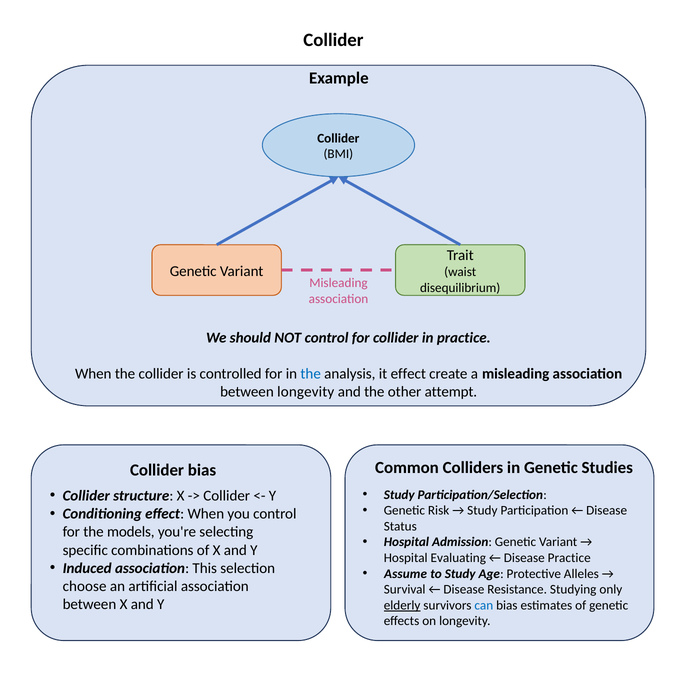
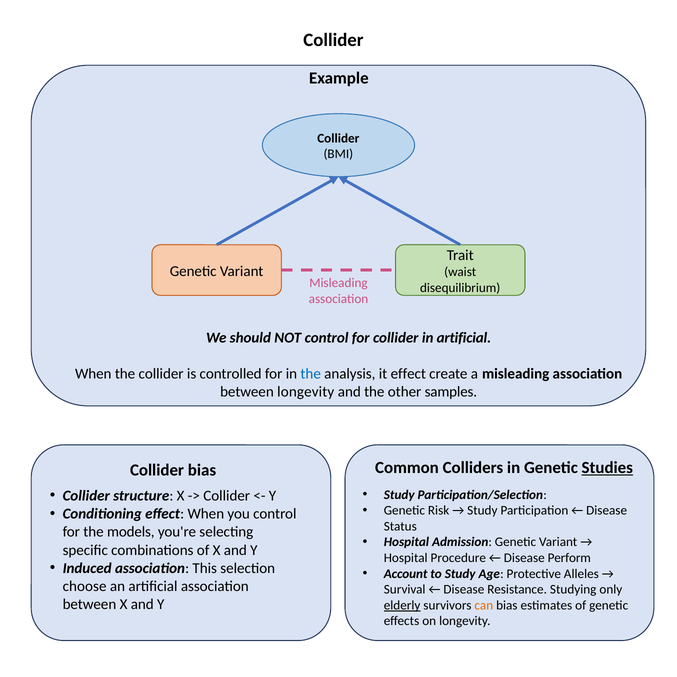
in practice: practice -> artificial
attempt: attempt -> samples
Studies underline: none -> present
Evaluating: Evaluating -> Procedure
Disease Practice: Practice -> Perform
Assume: Assume -> Account
can colour: blue -> orange
